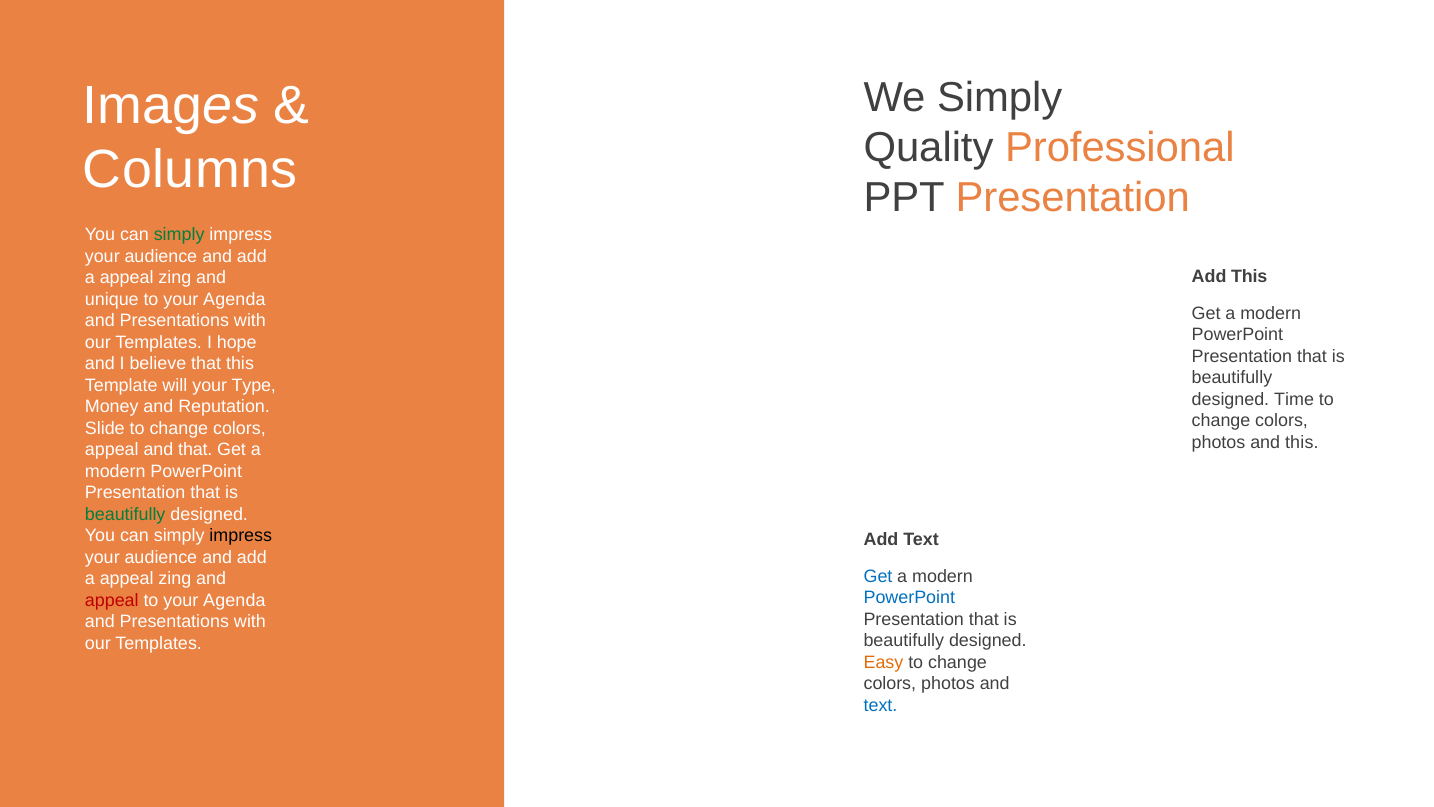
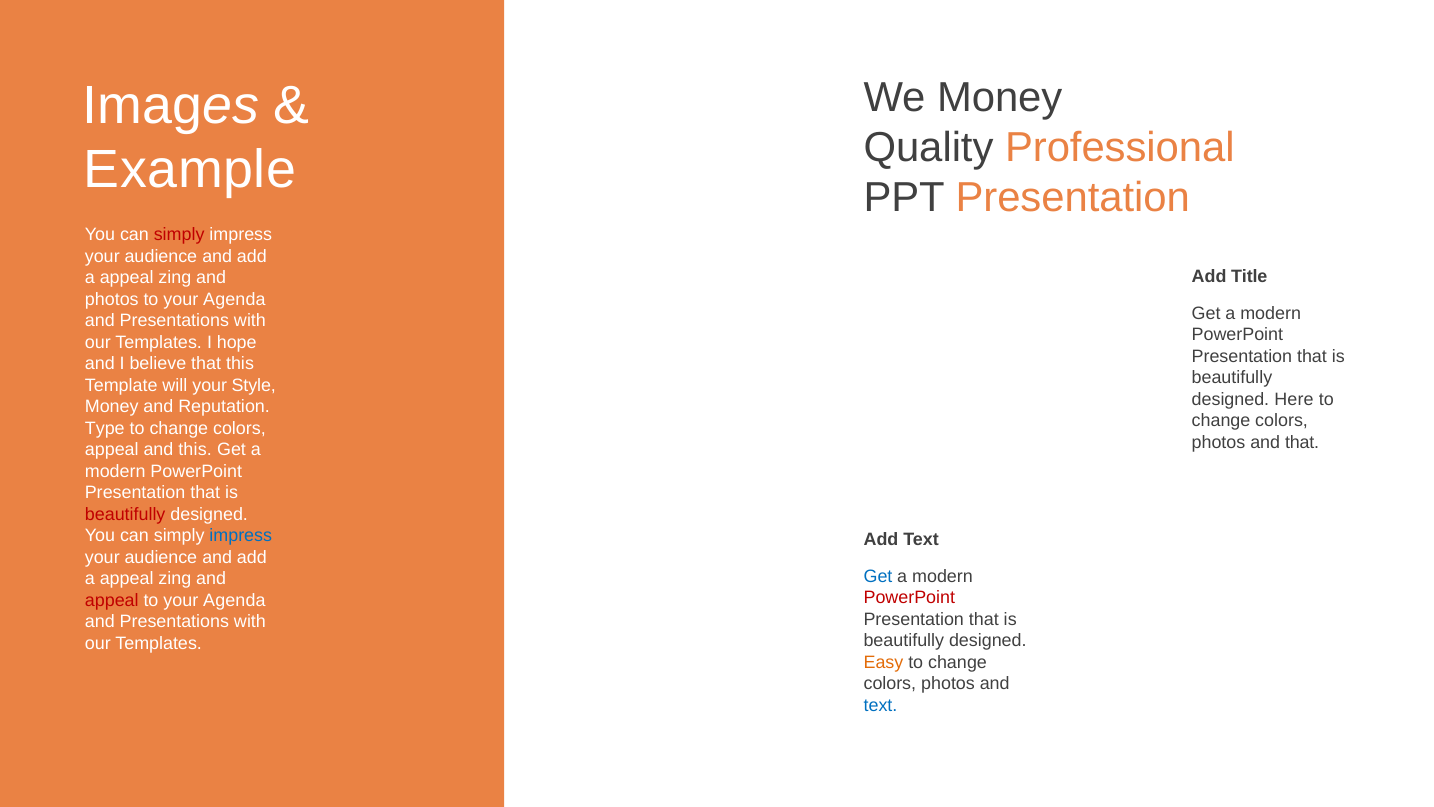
We Simply: Simply -> Money
Columns: Columns -> Example
simply at (179, 235) colour: green -> red
Add This: This -> Title
unique at (112, 299): unique -> photos
Type: Type -> Style
Time: Time -> Here
Slide: Slide -> Type
and this: this -> that
and that: that -> this
beautifully at (125, 514) colour: green -> red
impress at (241, 536) colour: black -> blue
PowerPoint at (909, 597) colour: blue -> red
